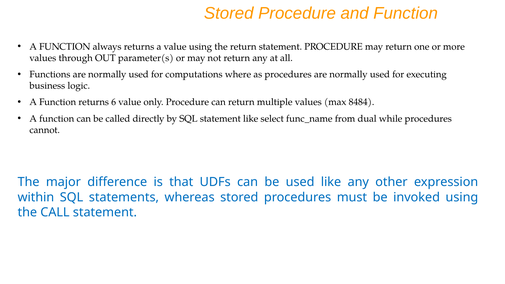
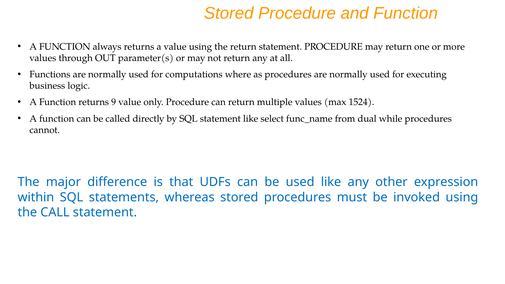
6: 6 -> 9
8484: 8484 -> 1524
